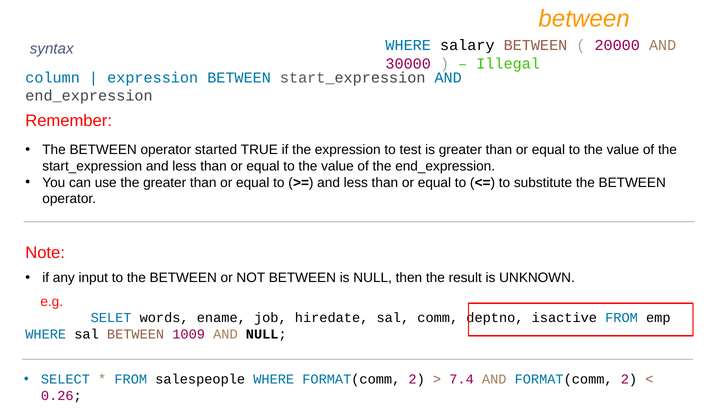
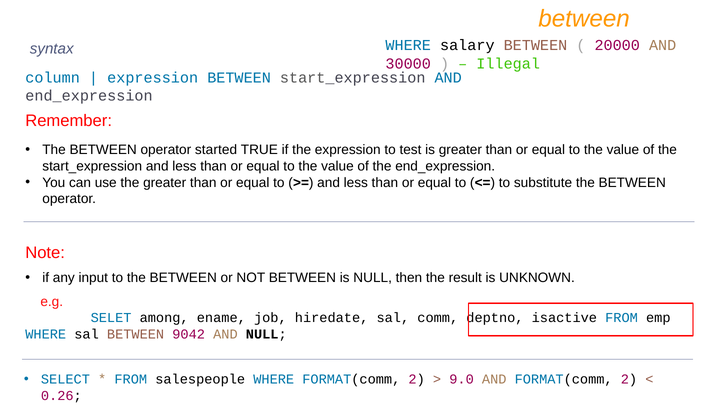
words: words -> among
1009: 1009 -> 9042
7.4: 7.4 -> 9.0
